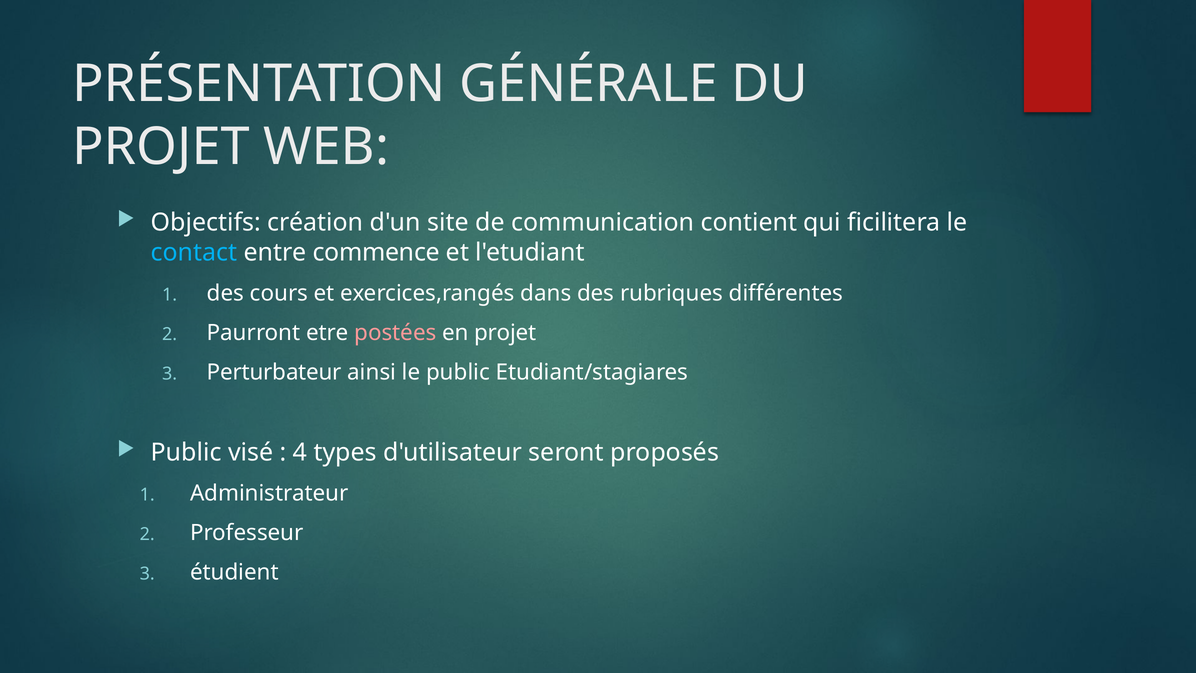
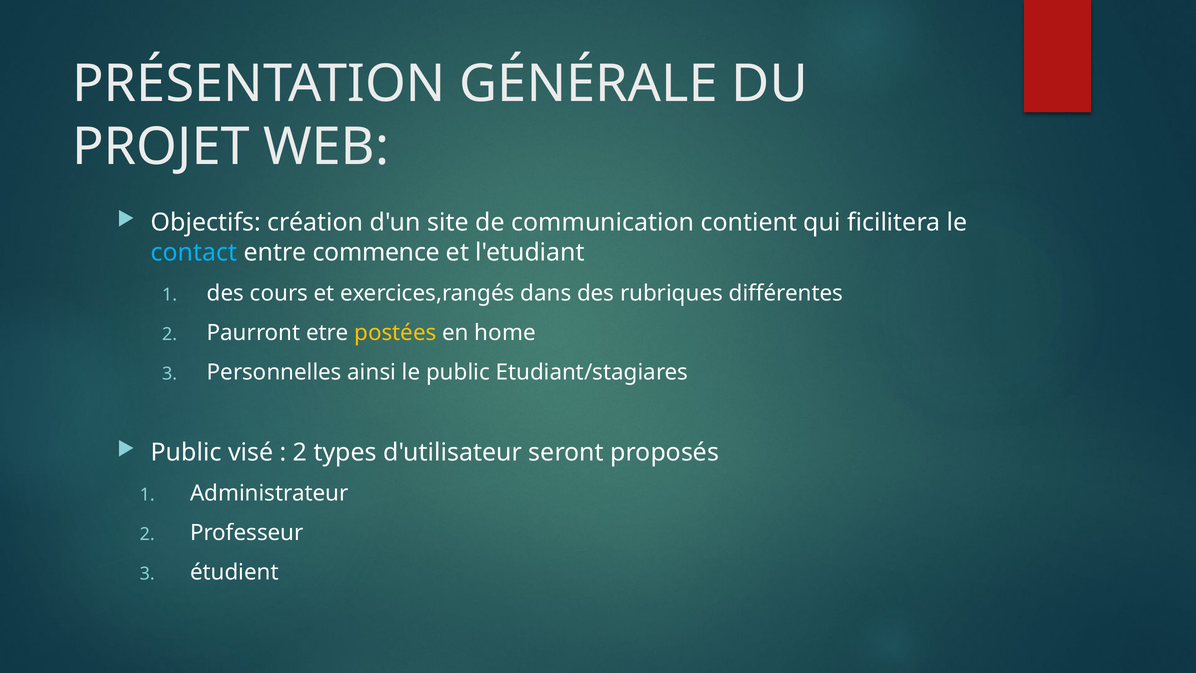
postées colour: pink -> yellow
en projet: projet -> home
Perturbateur: Perturbateur -> Personnelles
4 at (300, 452): 4 -> 2
